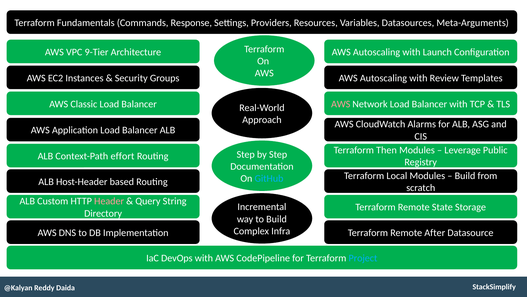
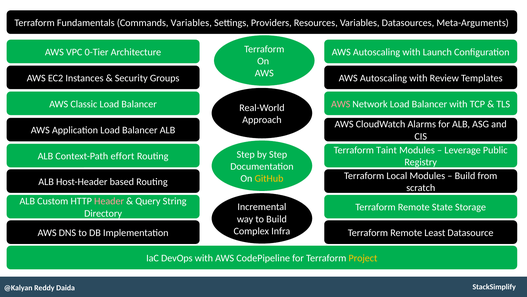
Commands Response: Response -> Variables
9-Tier: 9-Tier -> 0-Tier
Then: Then -> Taint
GitHub colour: light blue -> yellow
After: After -> Least
Project colour: light blue -> yellow
